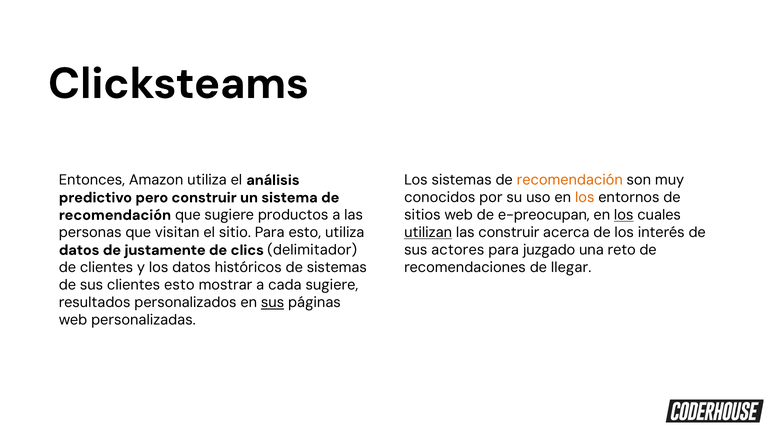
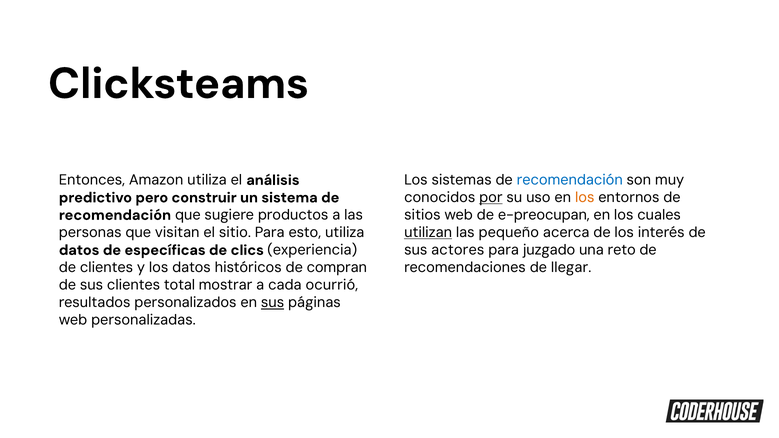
recomendación at (570, 180) colour: orange -> blue
por underline: none -> present
los at (624, 215) underline: present -> none
las construir: construir -> pequeño
justamente: justamente -> específicas
delimitador: delimitador -> experiencia
de sistemas: sistemas -> compran
clientes esto: esto -> total
cada sugiere: sugiere -> ocurrió
